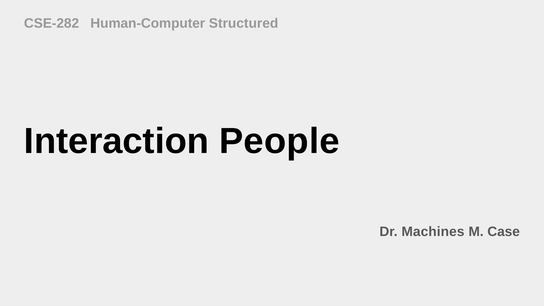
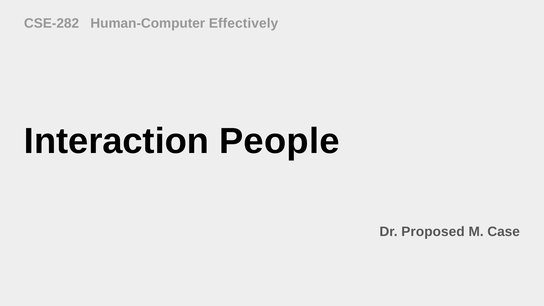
Structured: Structured -> Effectively
Machines: Machines -> Proposed
